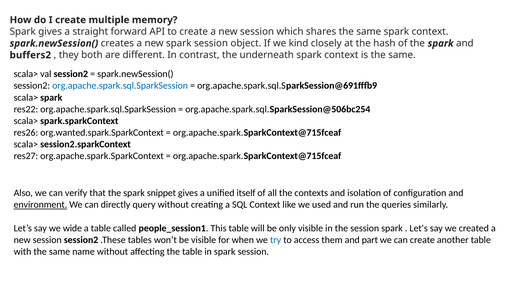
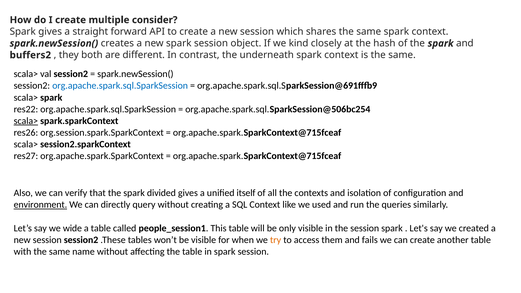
memory: memory -> consider
scala> at (26, 121) underline: none -> present
org.wanted.spark.SparkContext: org.wanted.spark.SparkContext -> org.session.spark.SparkContext
snippet: snippet -> divided
try colour: blue -> orange
part: part -> fails
